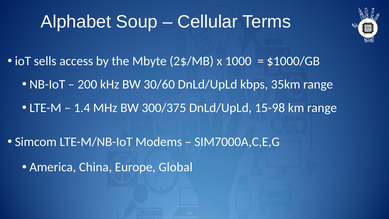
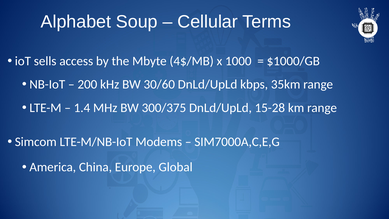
2$/MB: 2$/MB -> 4$/MB
15-98: 15-98 -> 15-28
